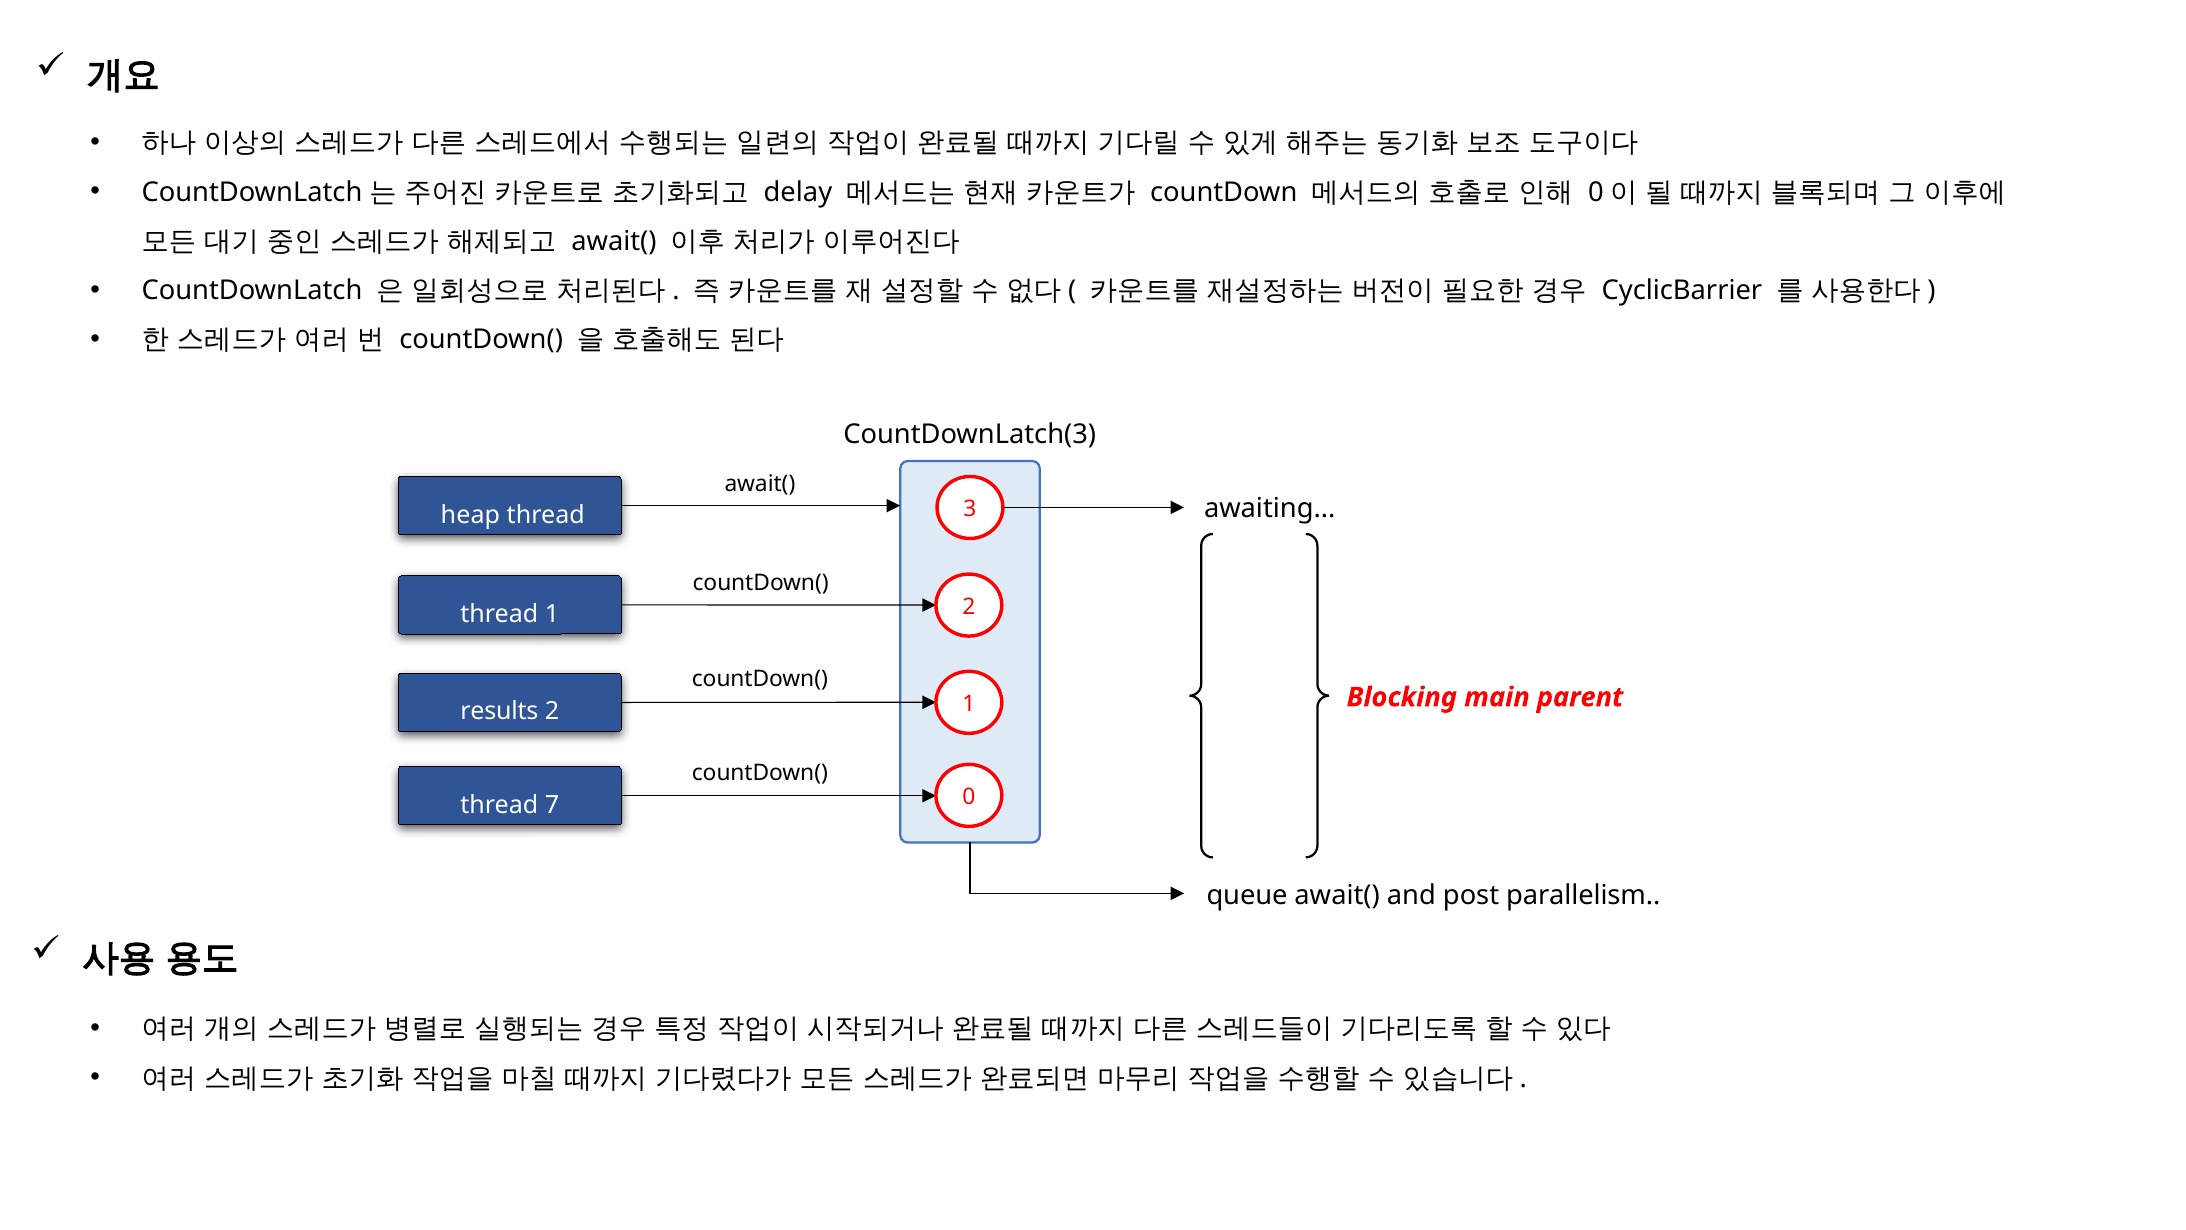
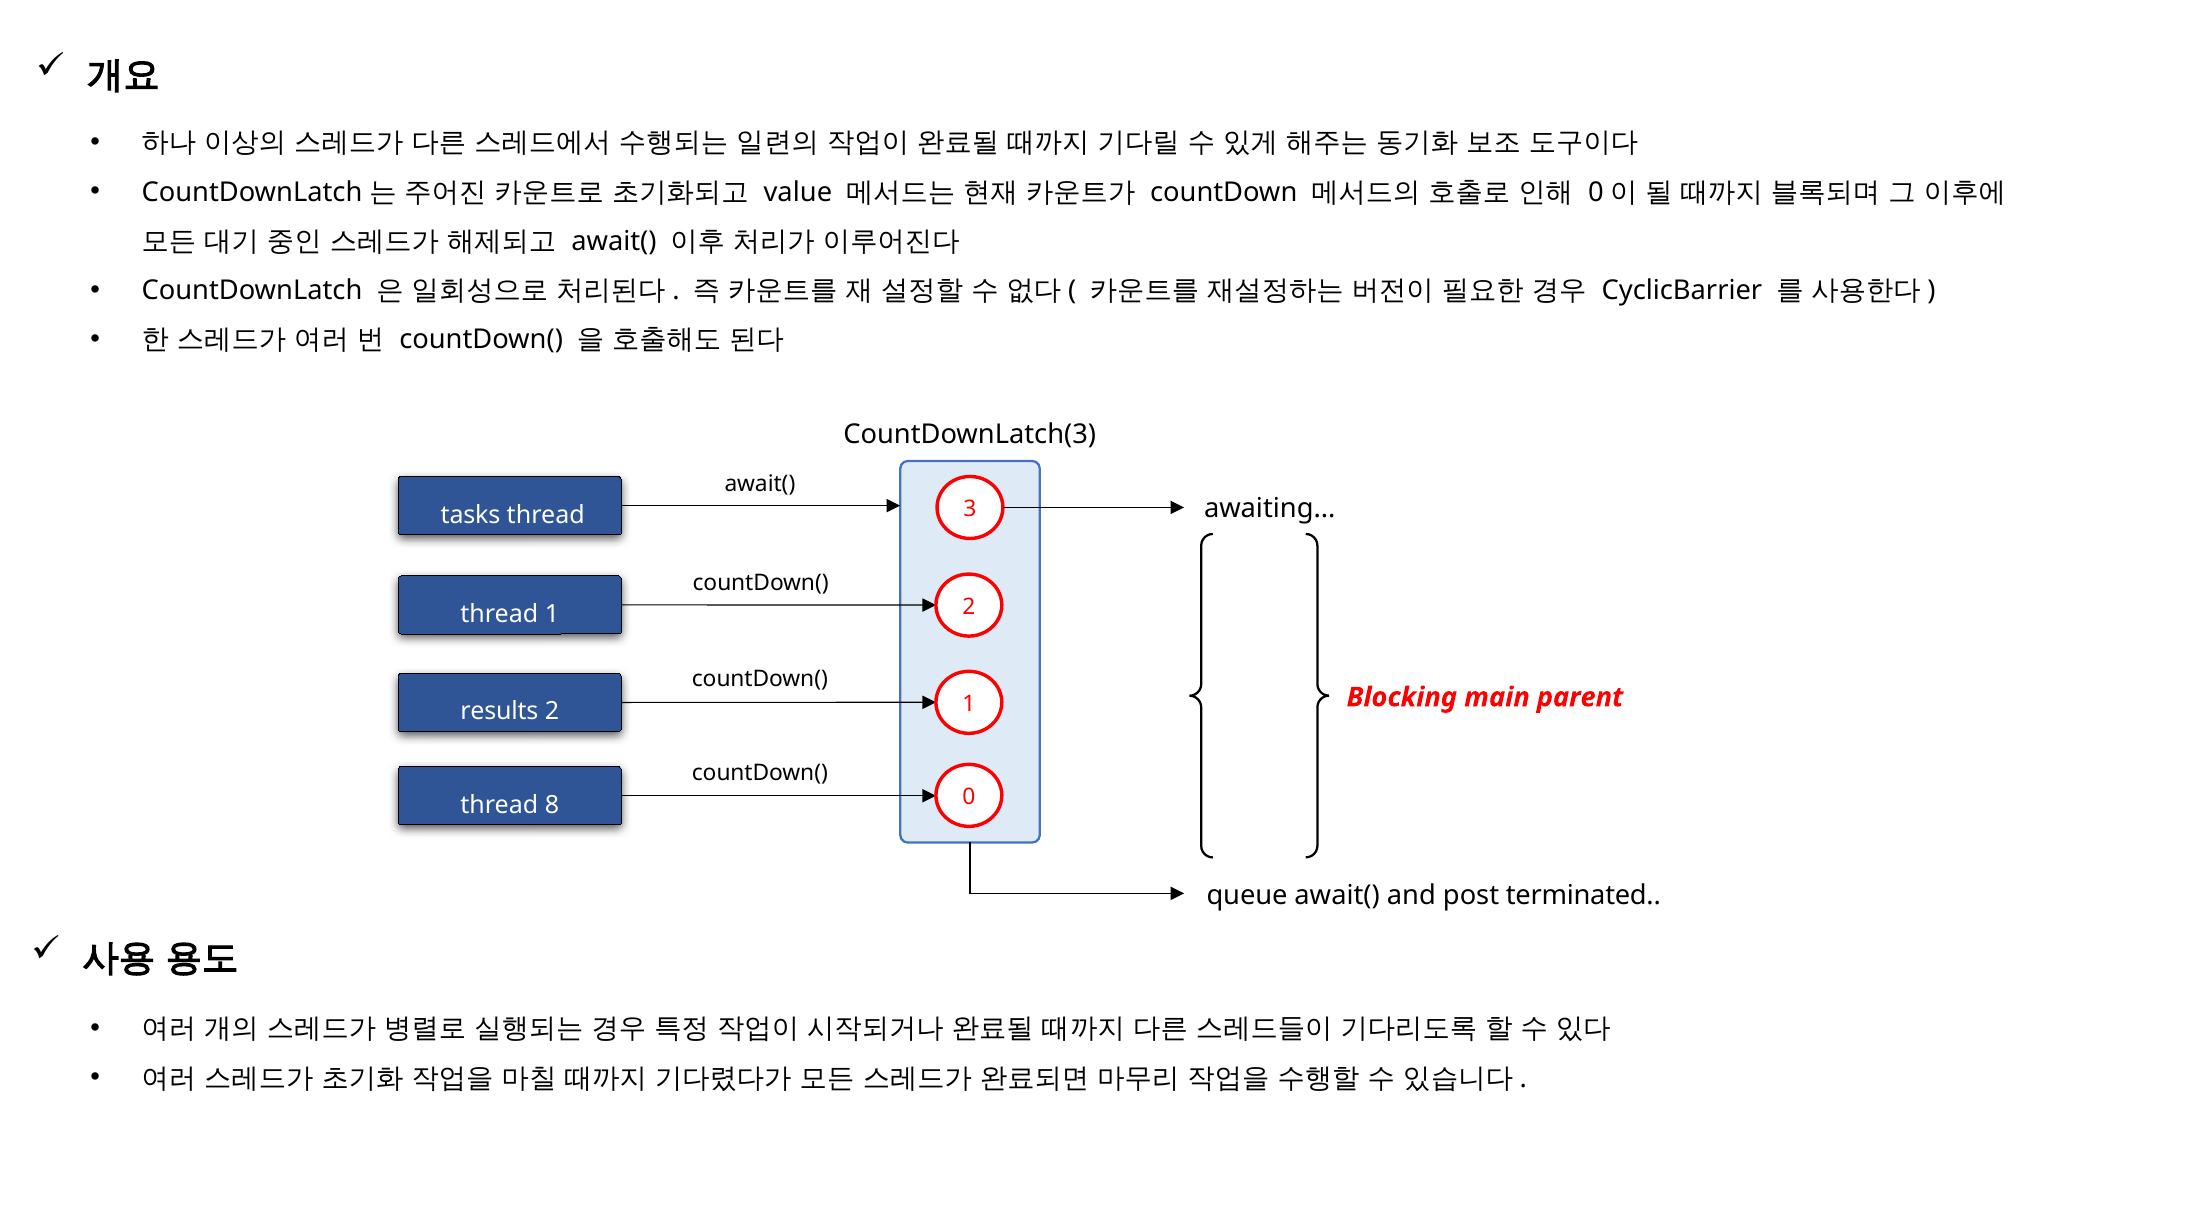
delay: delay -> value
heap: heap -> tasks
7: 7 -> 8
parallelism: parallelism -> terminated
